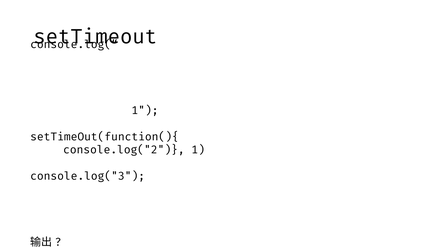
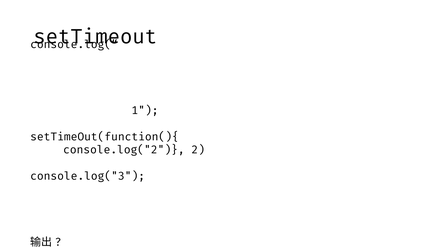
console.log("2 1: 1 -> 2
